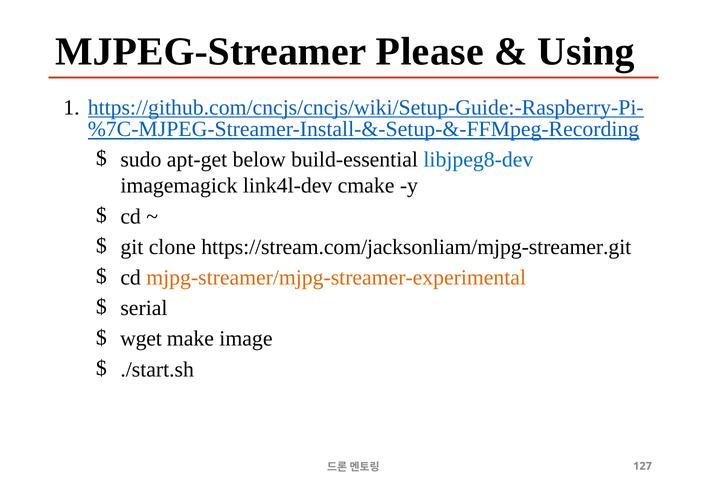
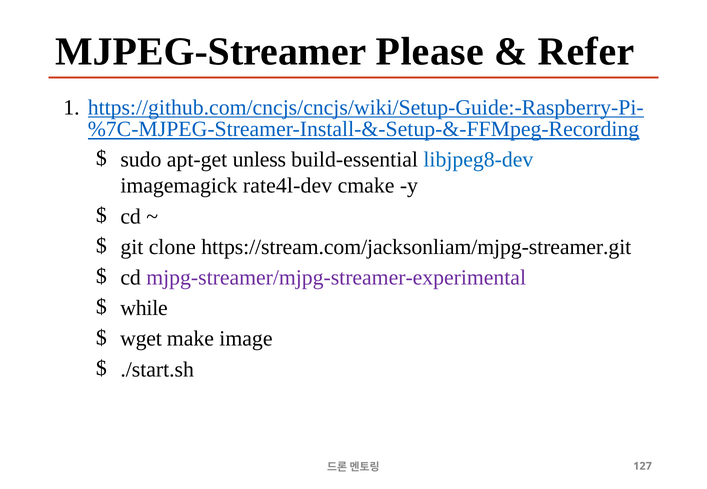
Using: Using -> Refer
below: below -> unless
link4l-dev: link4l-dev -> rate4l-dev
mjpg-streamer/mjpg-streamer-experimental colour: orange -> purple
serial: serial -> while
